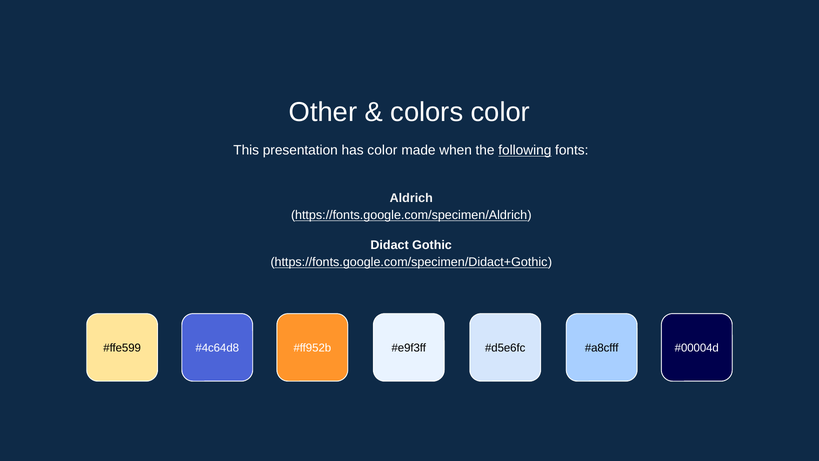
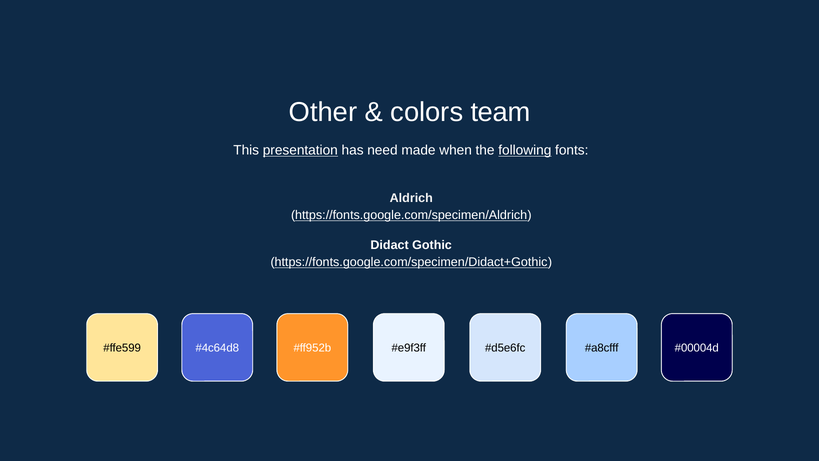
colors color: color -> team
presentation underline: none -> present
has color: color -> need
